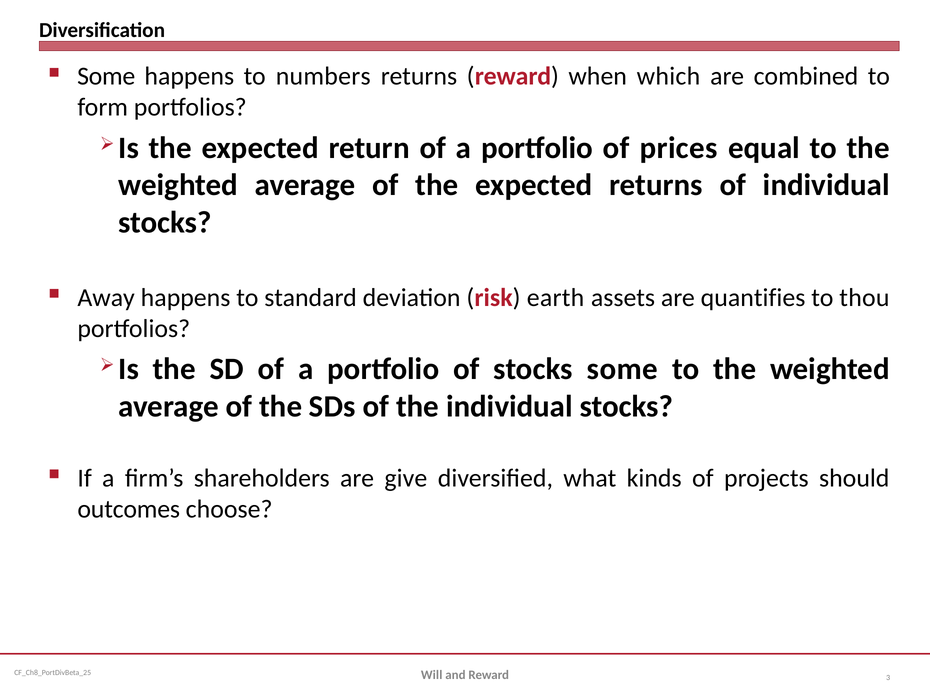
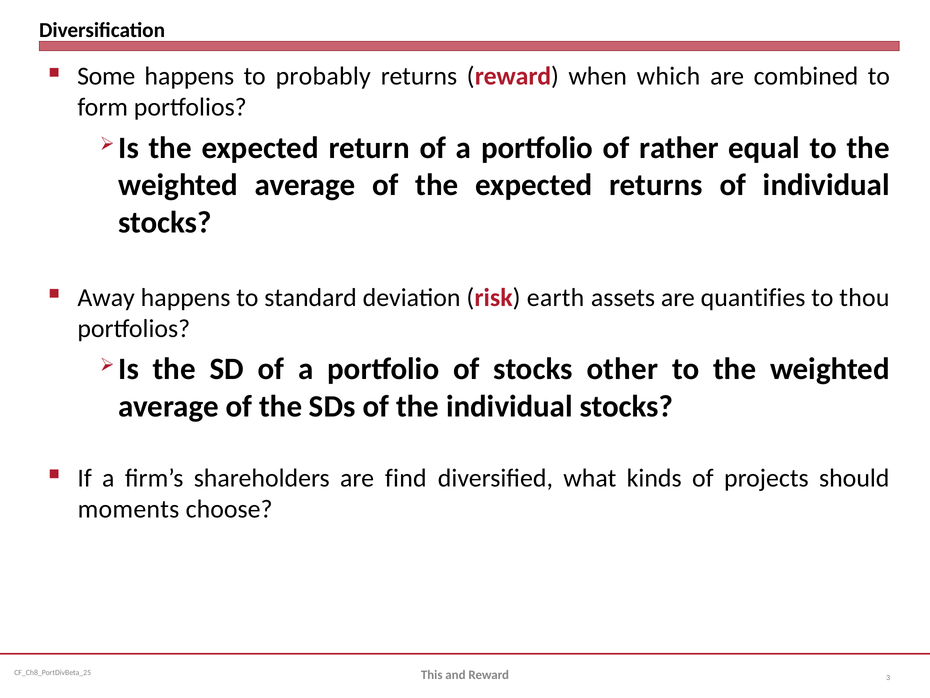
numbers: numbers -> probably
prices: prices -> rather
stocks some: some -> other
give: give -> find
outcomes: outcomes -> moments
Will: Will -> This
